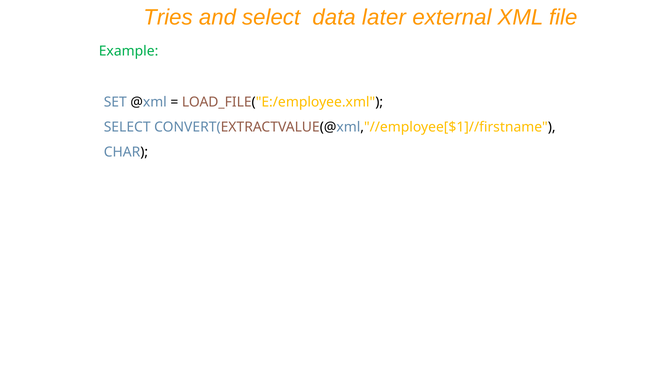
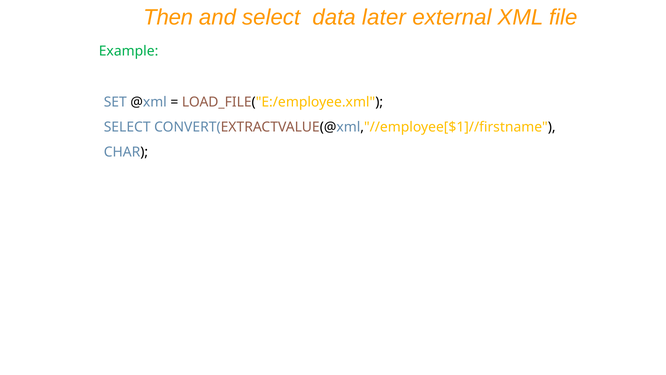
Tries: Tries -> Then
